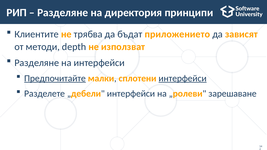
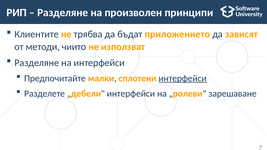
директория: директория -> произволен
depth: depth -> чиито
Предпочитайте underline: present -> none
